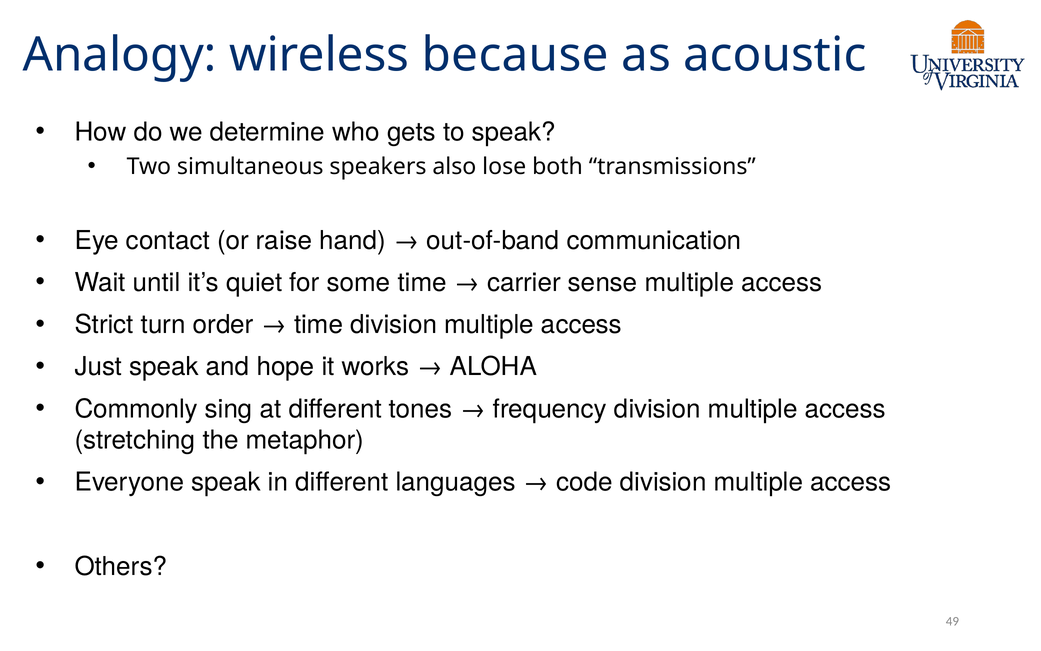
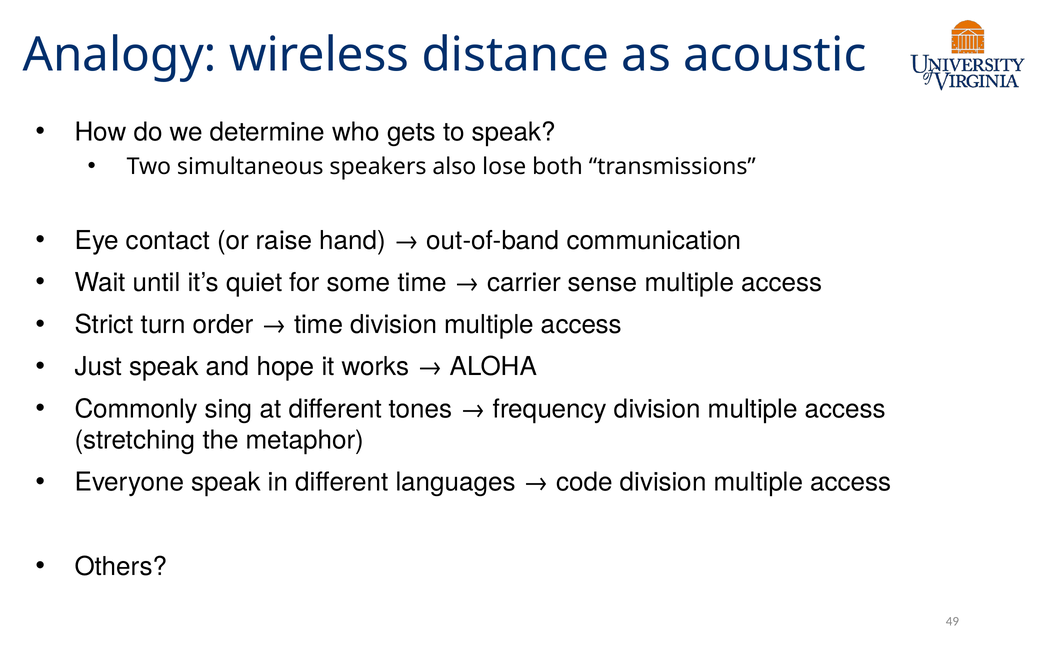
because: because -> distance
